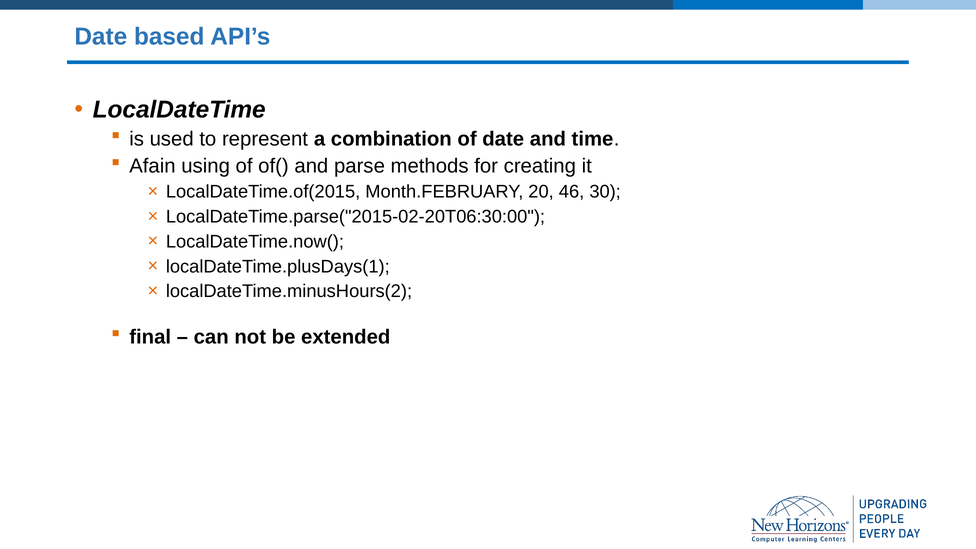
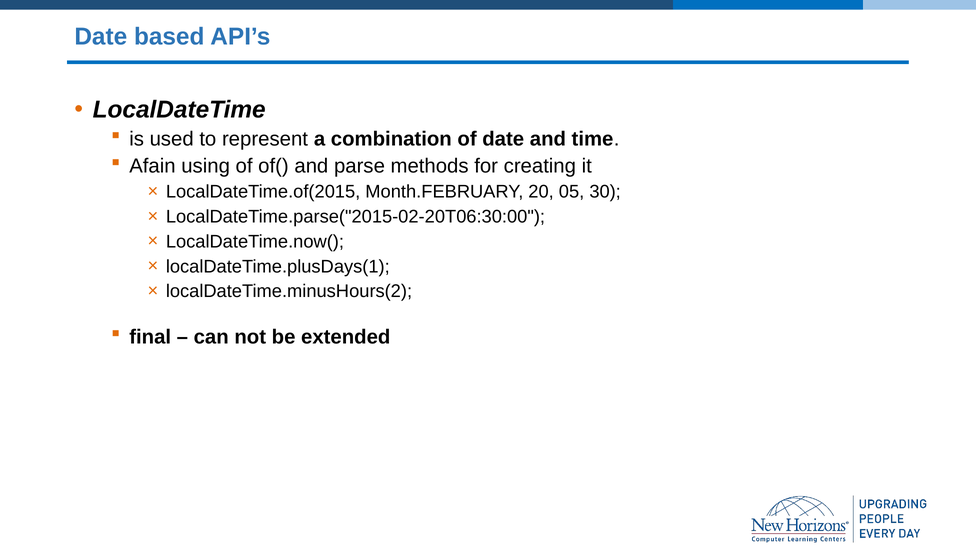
46: 46 -> 05
